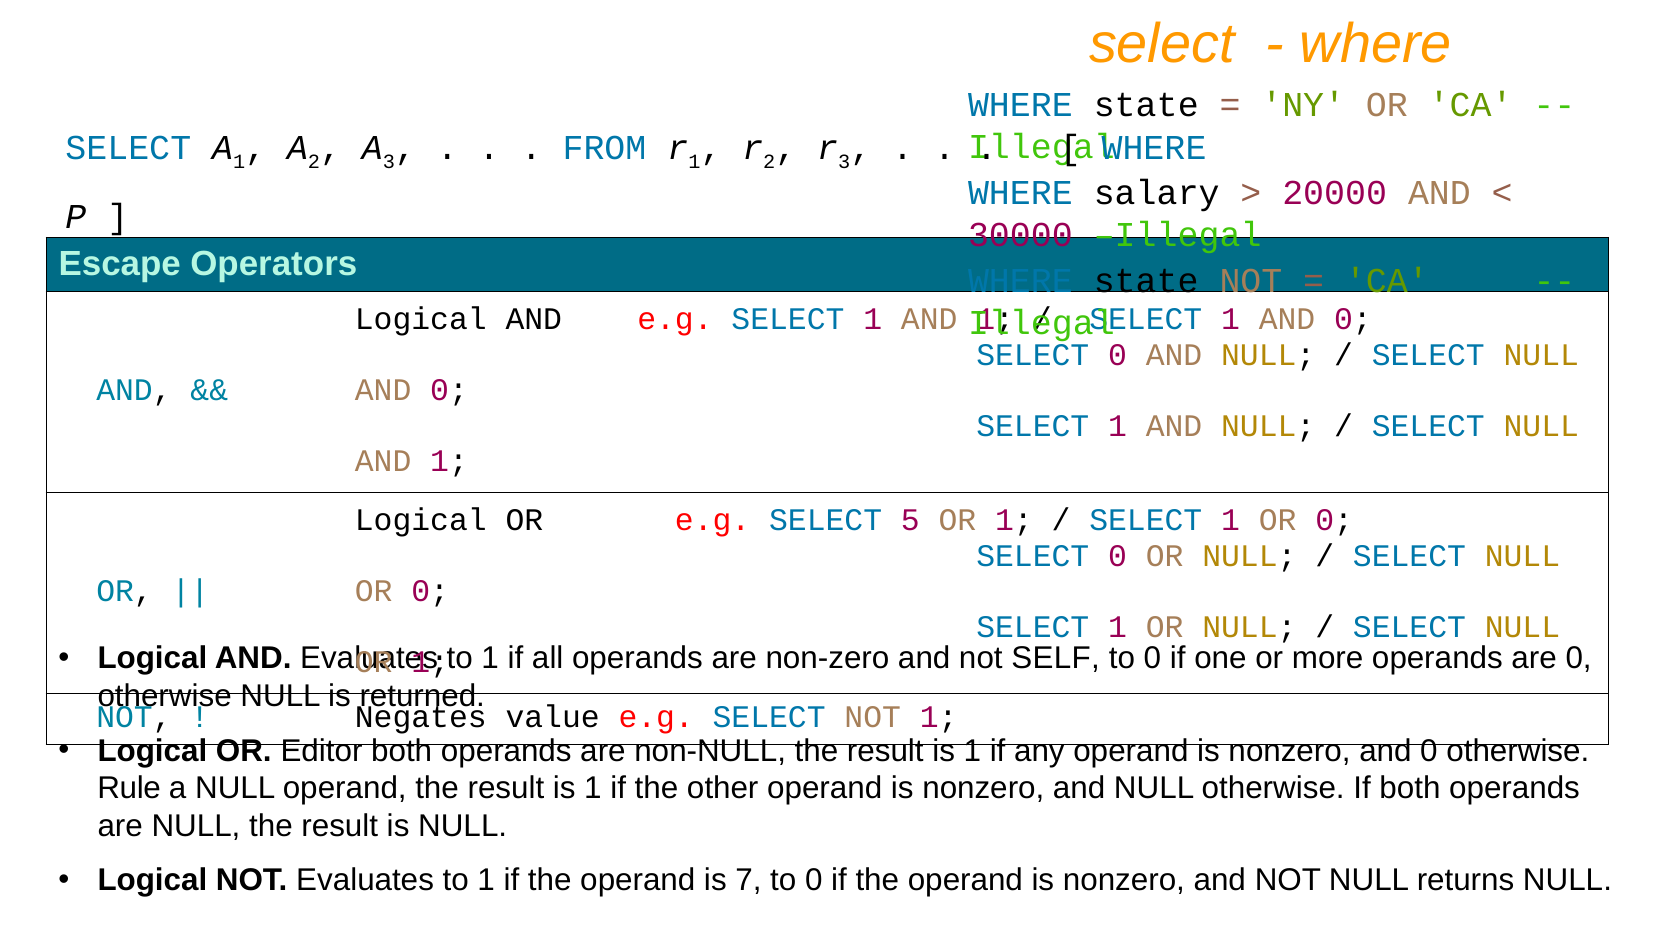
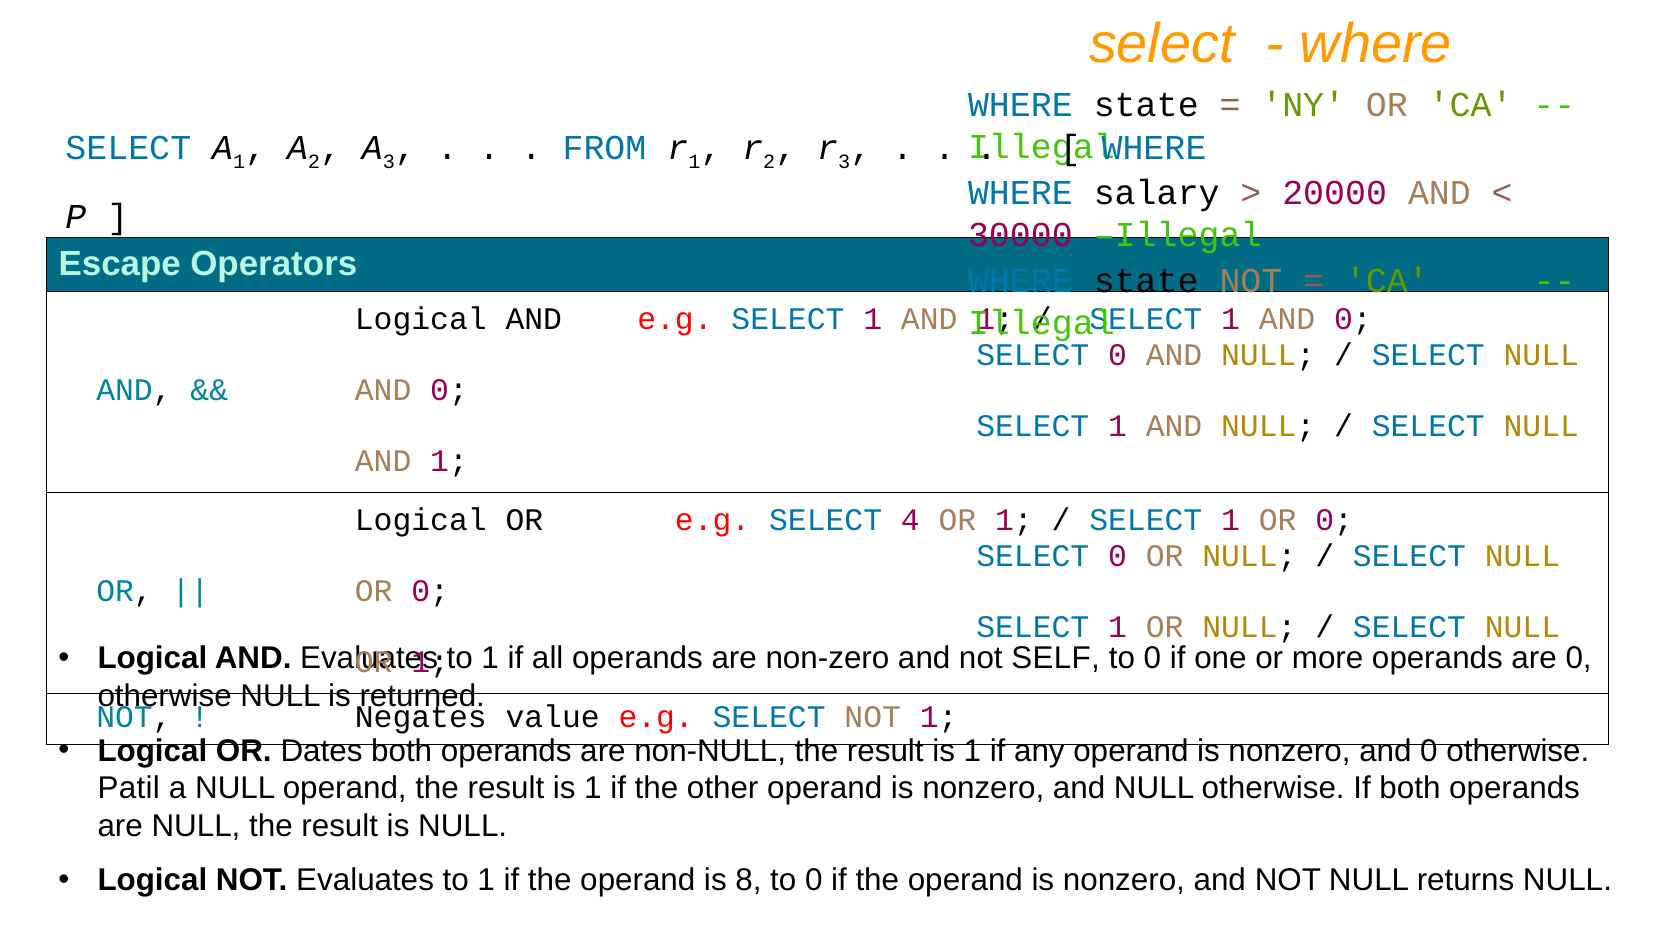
5: 5 -> 4
Editor: Editor -> Dates
Rule: Rule -> Patil
7: 7 -> 8
